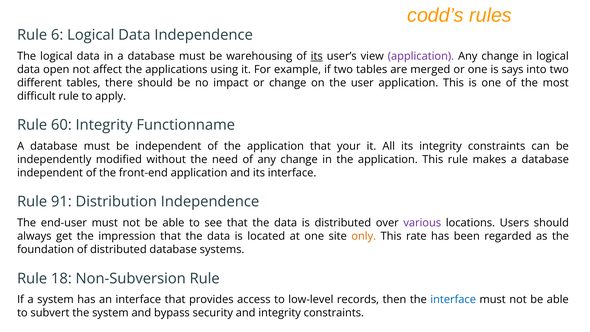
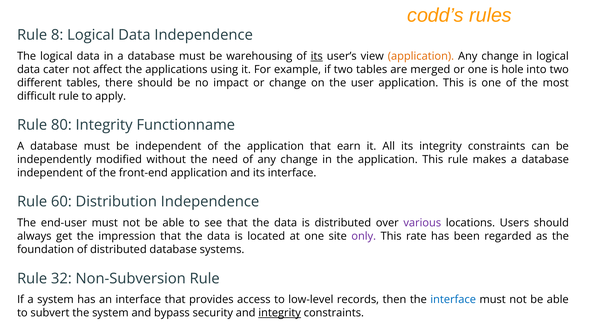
6: 6 -> 8
application at (421, 56) colour: purple -> orange
open: open -> cater
says: says -> hole
60: 60 -> 80
your: your -> earn
91: 91 -> 60
only colour: orange -> purple
18: 18 -> 32
integrity at (280, 313) underline: none -> present
